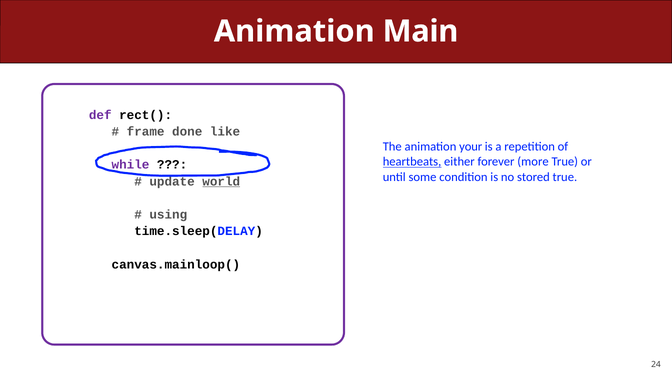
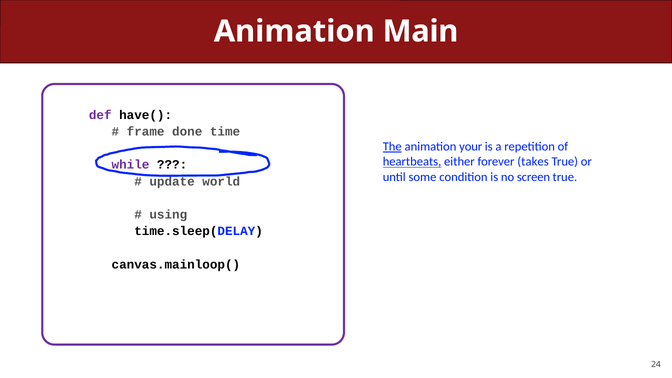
rect(: rect( -> have(
like: like -> time
The underline: none -> present
more: more -> takes
stored: stored -> screen
world underline: present -> none
